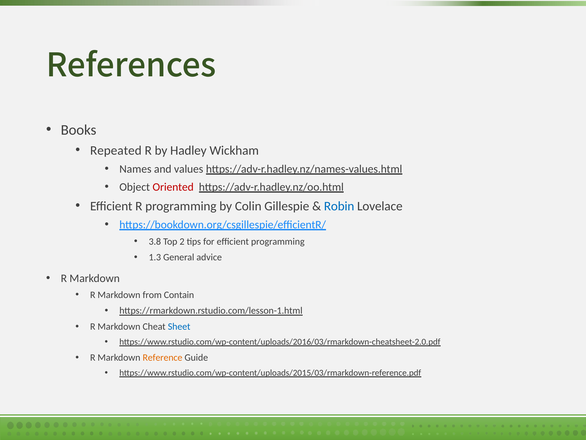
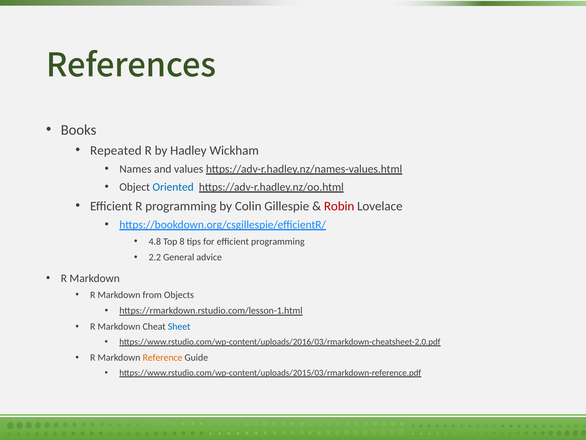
Oriented colour: red -> blue
Robin colour: blue -> red
3.8: 3.8 -> 4.8
2: 2 -> 8
1.3: 1.3 -> 2.2
Contain: Contain -> Objects
